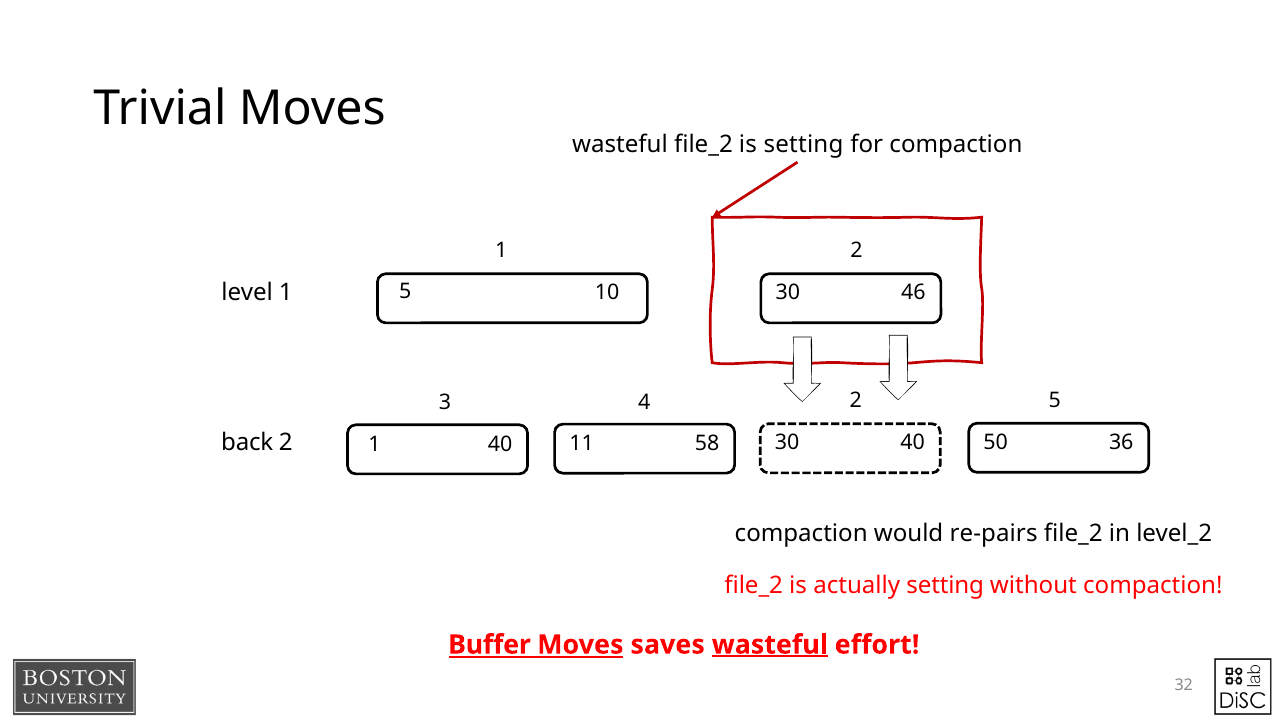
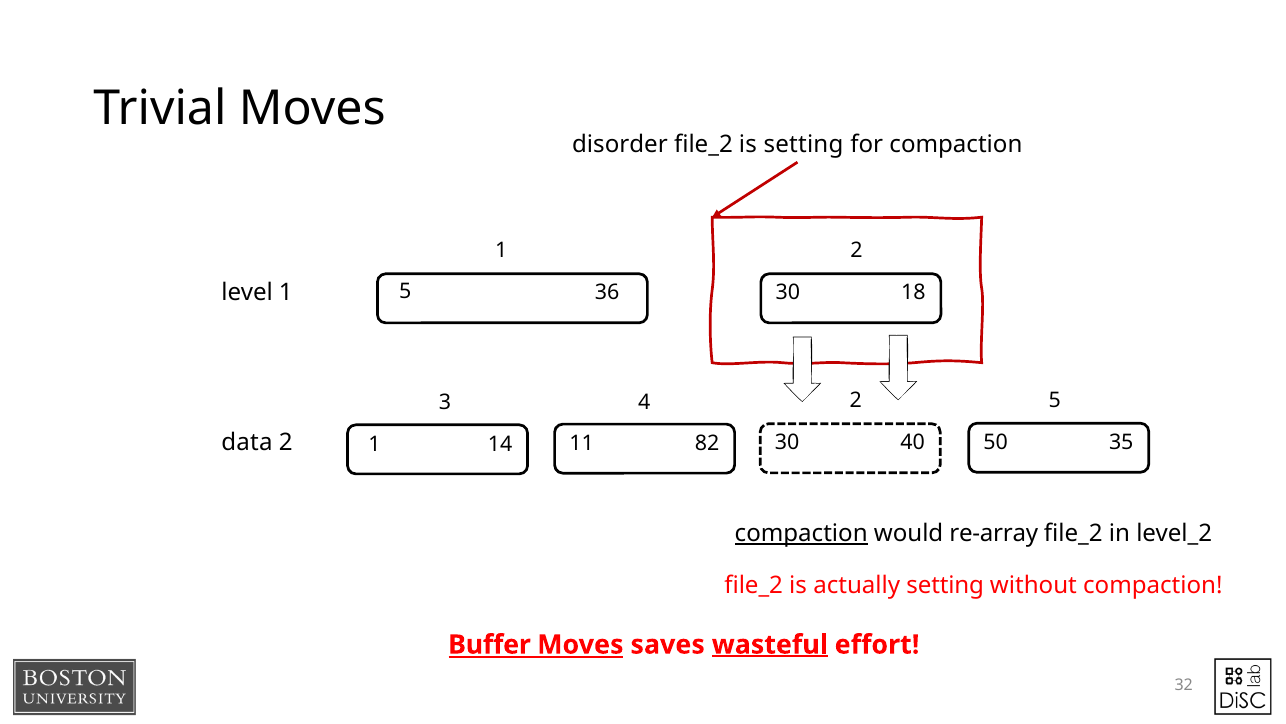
wasteful at (620, 144): wasteful -> disorder
10: 10 -> 36
46: 46 -> 18
back: back -> data
36: 36 -> 35
58: 58 -> 82
1 40: 40 -> 14
compaction at (801, 533) underline: none -> present
re-pairs: re-pairs -> re-array
